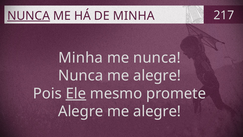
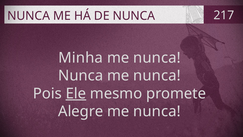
NUNCA at (29, 16) underline: present -> none
DE MINHA: MINHA -> NUNCA
Nunca me alegre: alegre -> nunca
alegre at (157, 111): alegre -> nunca
